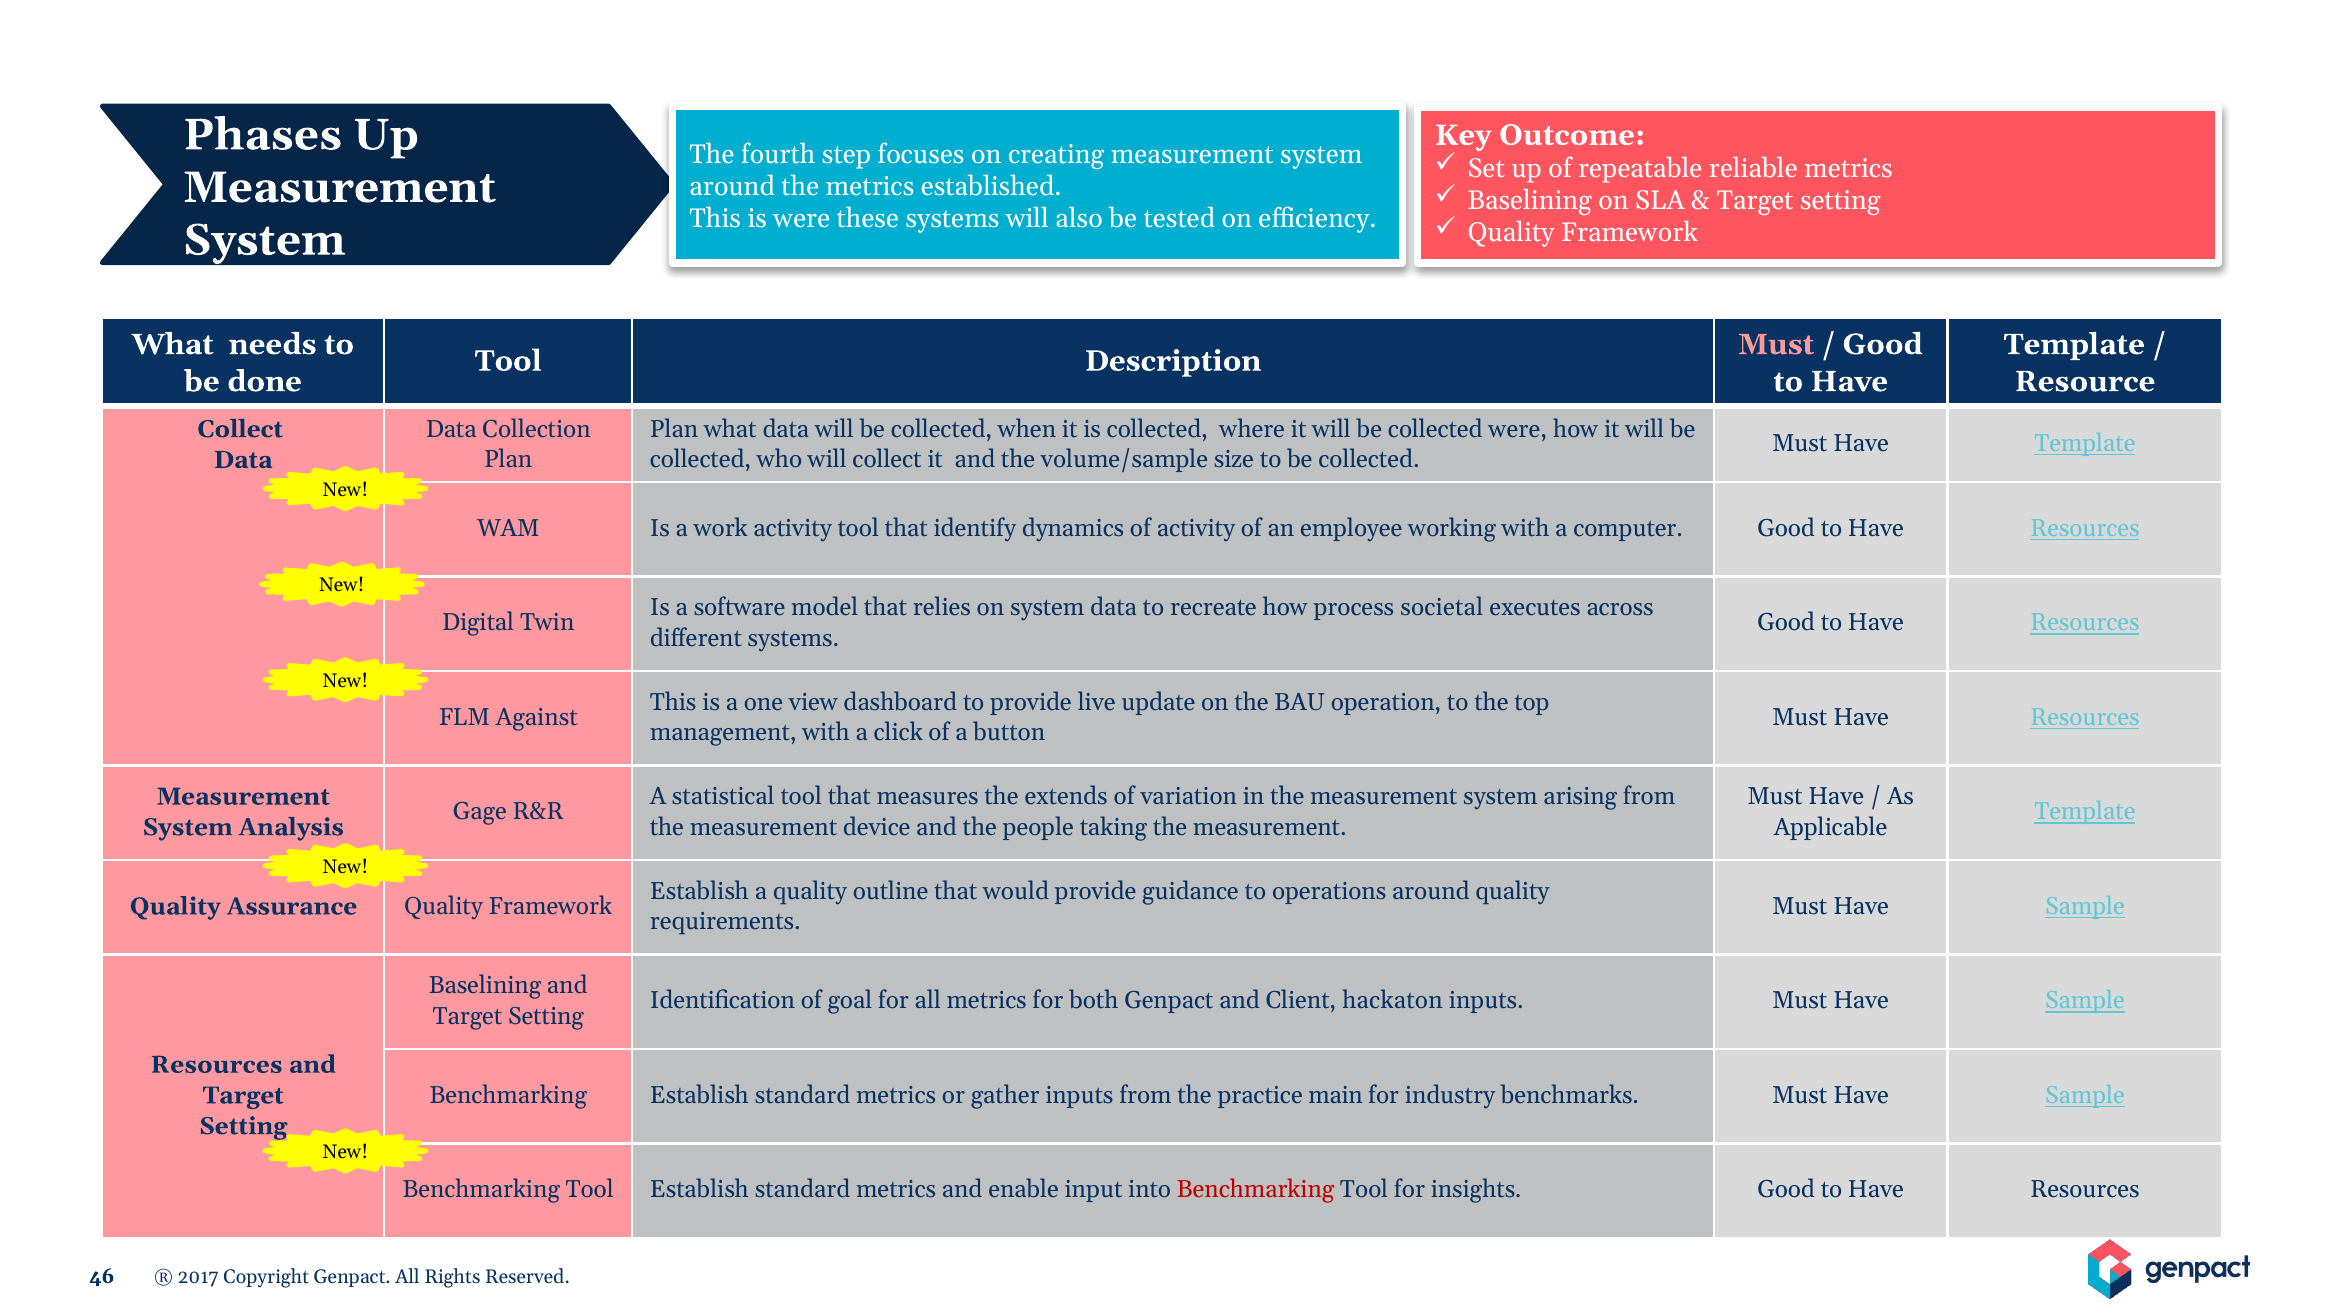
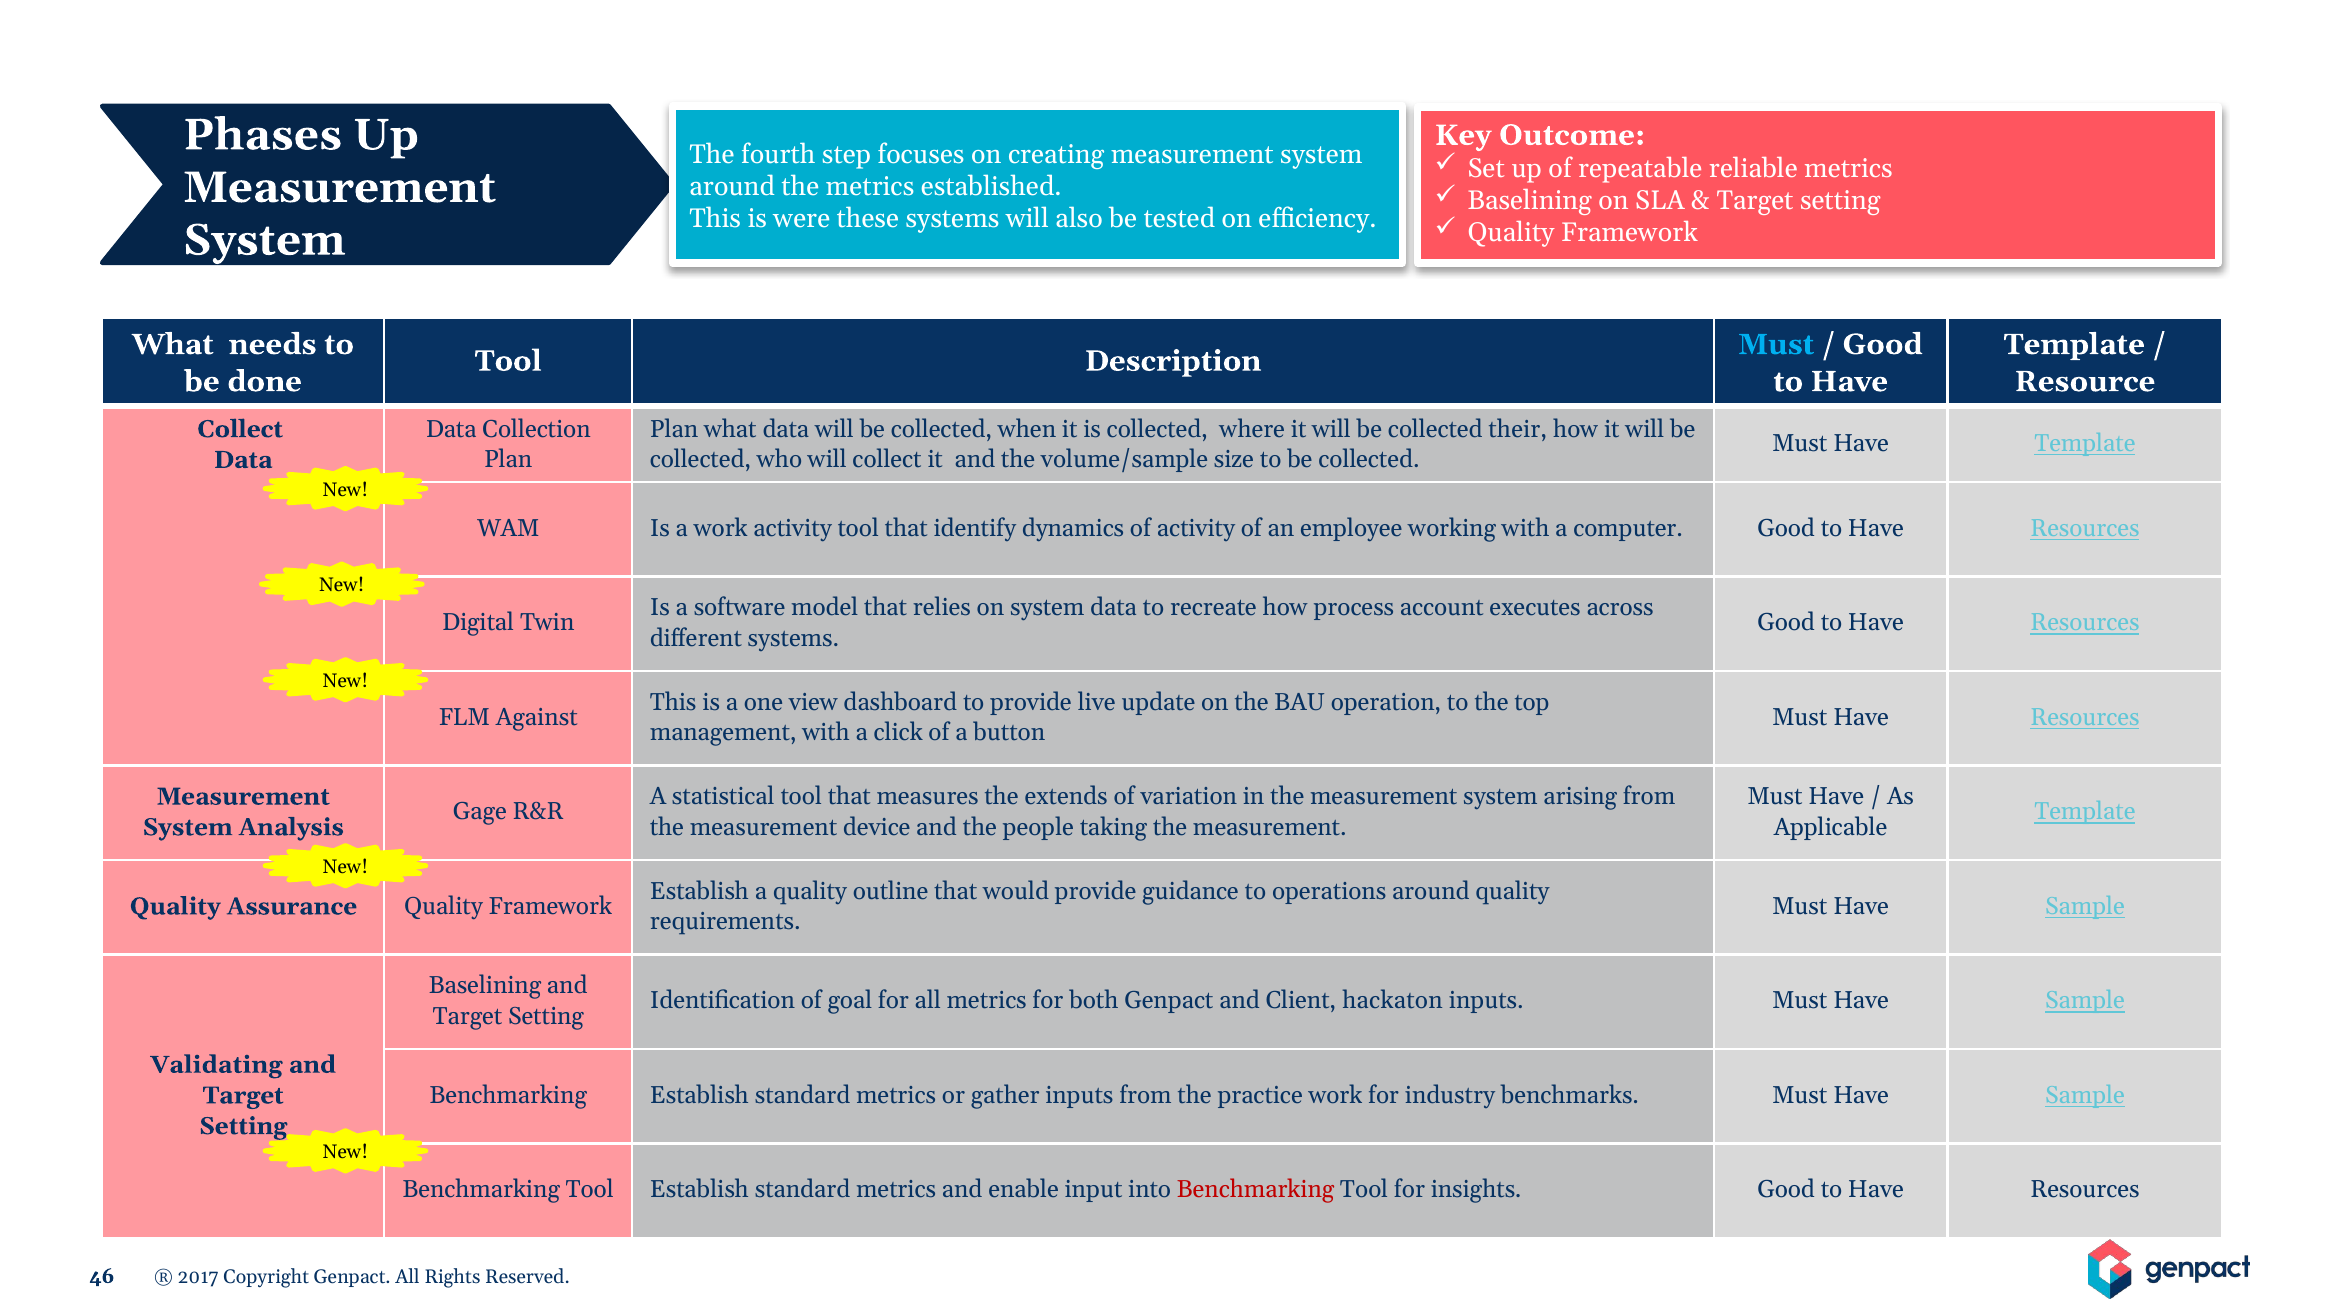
Must at (1776, 344) colour: pink -> light blue
collected were: were -> their
societal: societal -> account
Resources at (216, 1065): Resources -> Validating
practice main: main -> work
